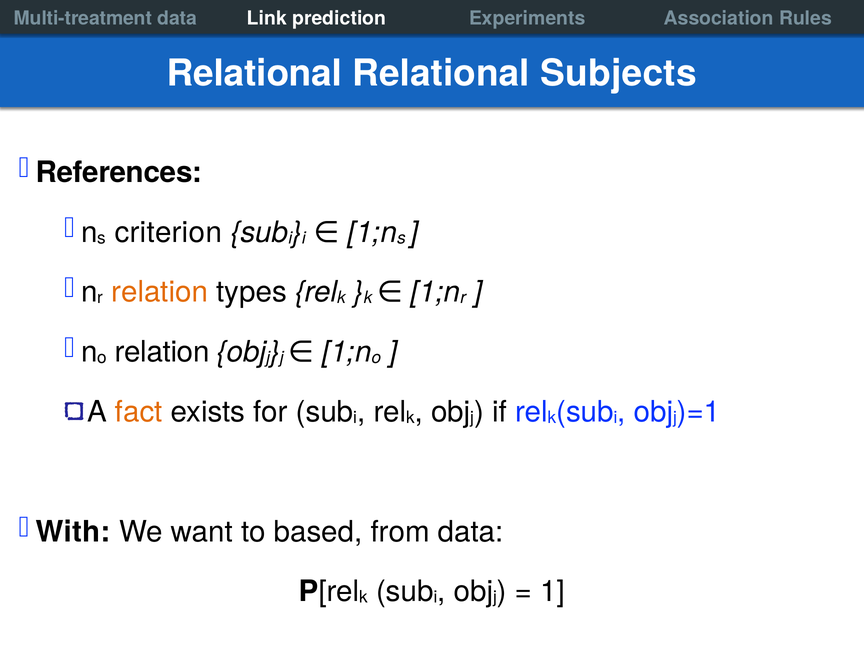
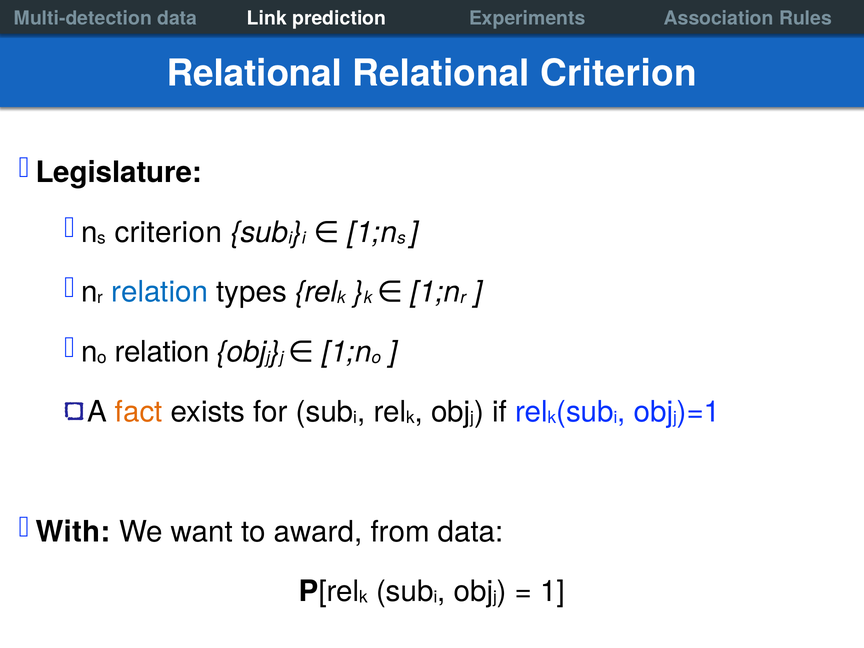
Multi-treatment: Multi-treatment -> Multi-detection
Relational Subjects: Subjects -> Criterion
References: References -> Legislature
relation at (160, 292) colour: orange -> blue
based: based -> award
